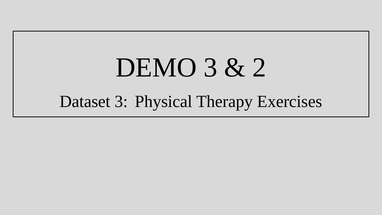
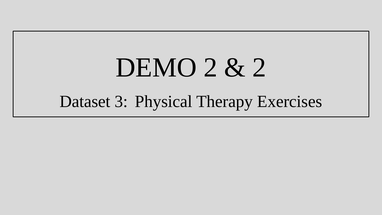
DEMO 3: 3 -> 2
